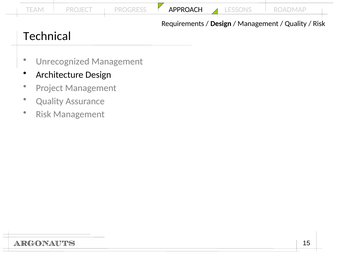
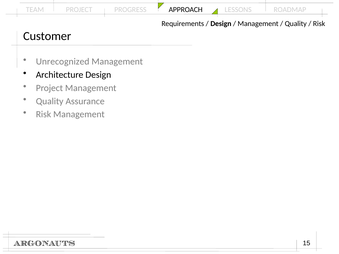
Technical: Technical -> Customer
